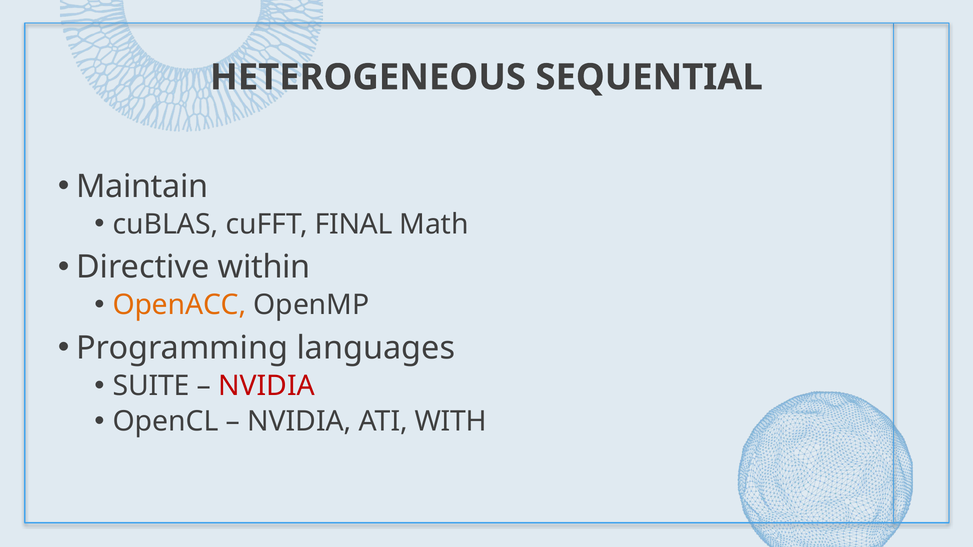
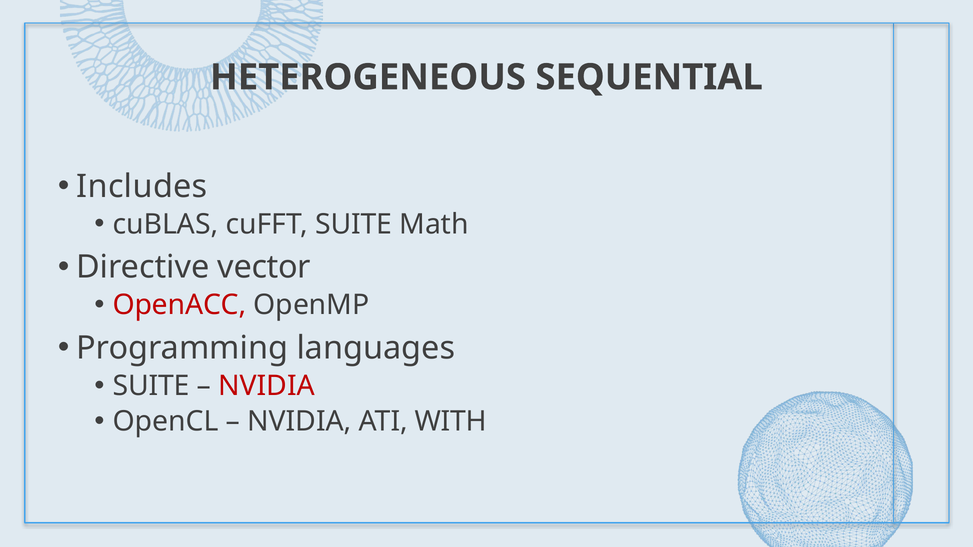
Maintain: Maintain -> Includes
cuFFT FINAL: FINAL -> SUITE
within: within -> vector
OpenACC colour: orange -> red
